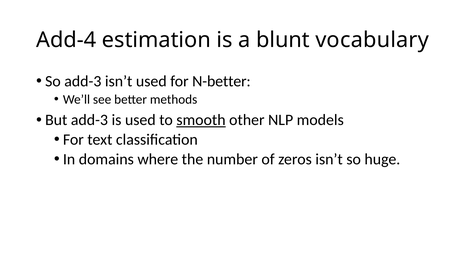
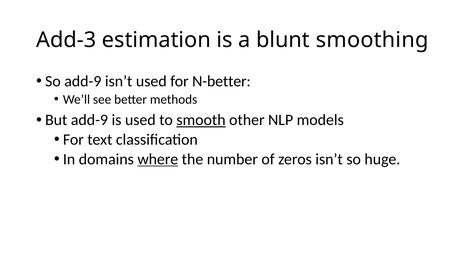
Add-4: Add-4 -> Add-3
vocabulary: vocabulary -> smoothing
So add-3: add-3 -> add-9
But add-3: add-3 -> add-9
where underline: none -> present
